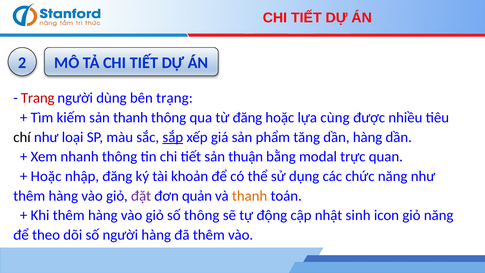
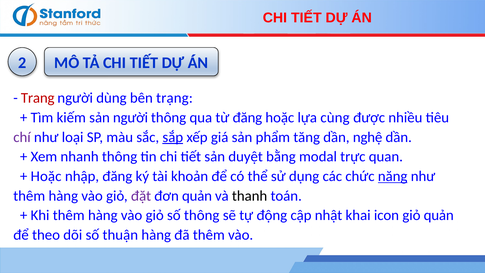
sản thanh: thanh -> người
chí colour: black -> purple
dần hàng: hàng -> nghệ
thuận: thuận -> duyệt
năng at (393, 176) underline: none -> present
thanh at (250, 196) colour: orange -> black
sinh: sinh -> khai
giỏ năng: năng -> quản
số người: người -> thuận
